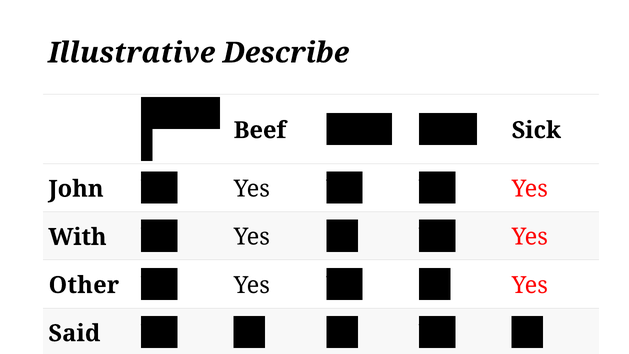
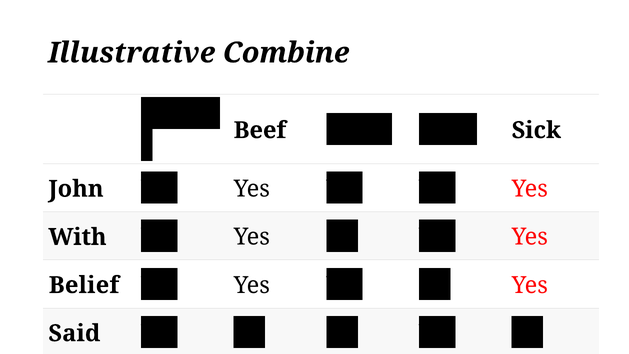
Describe: Describe -> Combine
Other: Other -> Belief
